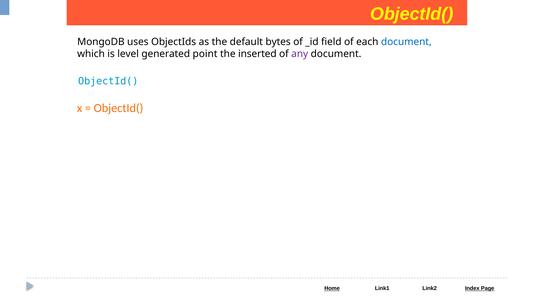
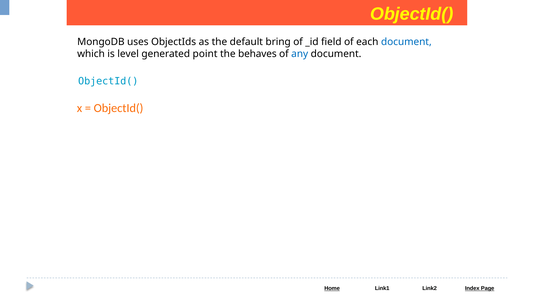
bytes: bytes -> bring
inserted: inserted -> behaves
any colour: purple -> blue
